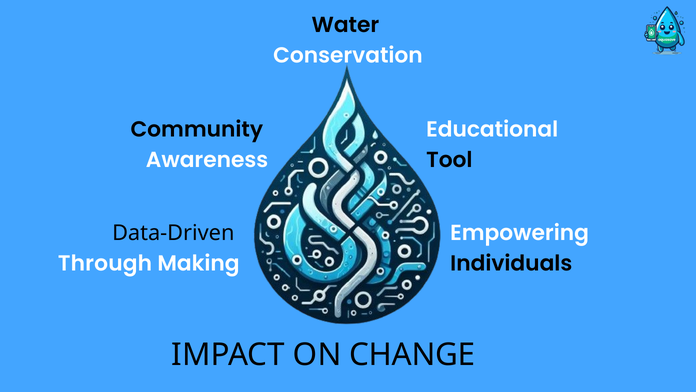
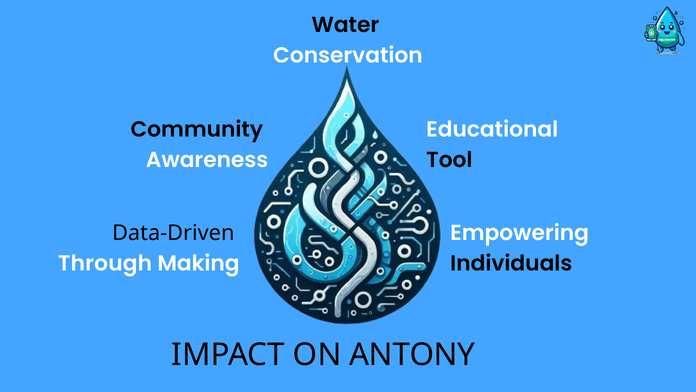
CHANGE: CHANGE -> ANTONY
